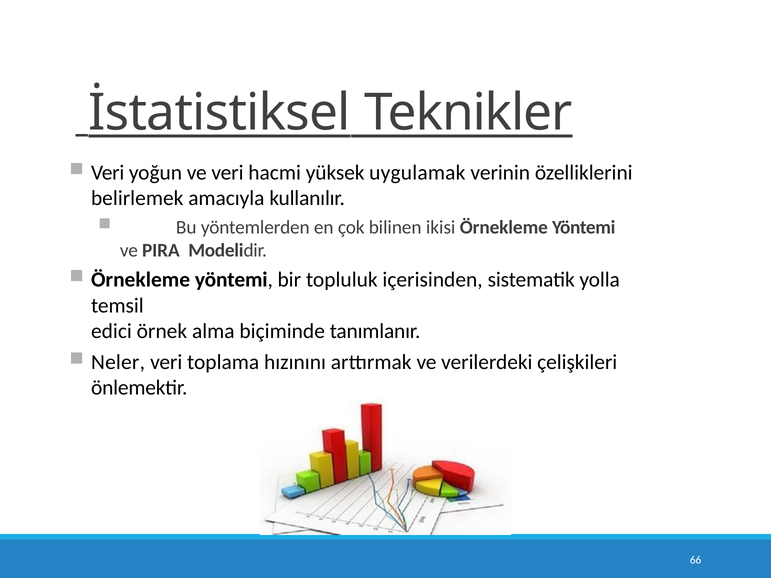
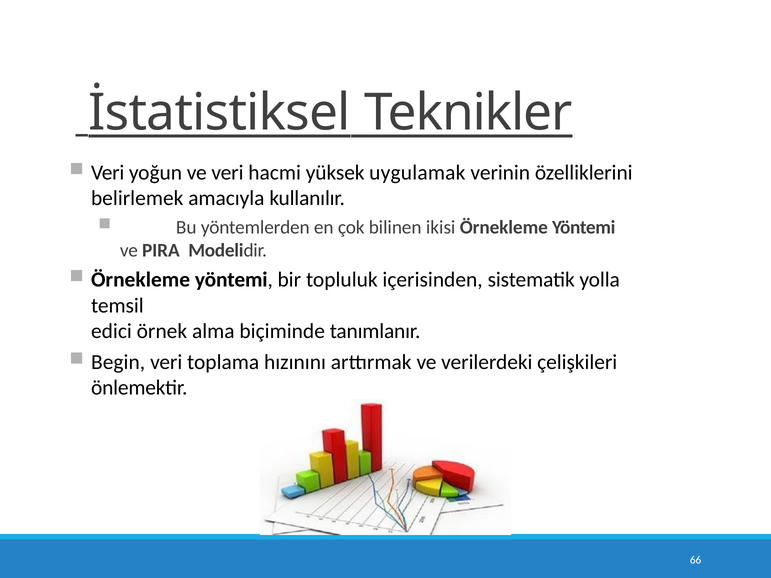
Neler: Neler -> Begin
